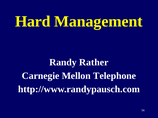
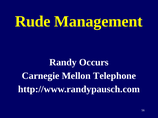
Hard: Hard -> Rude
Rather: Rather -> Occurs
